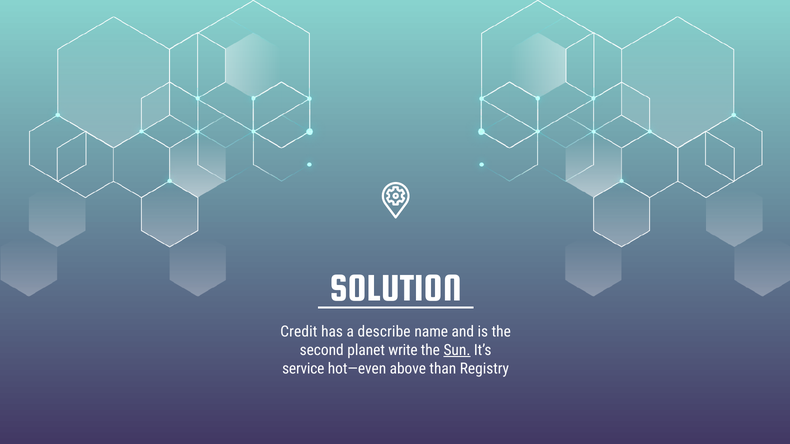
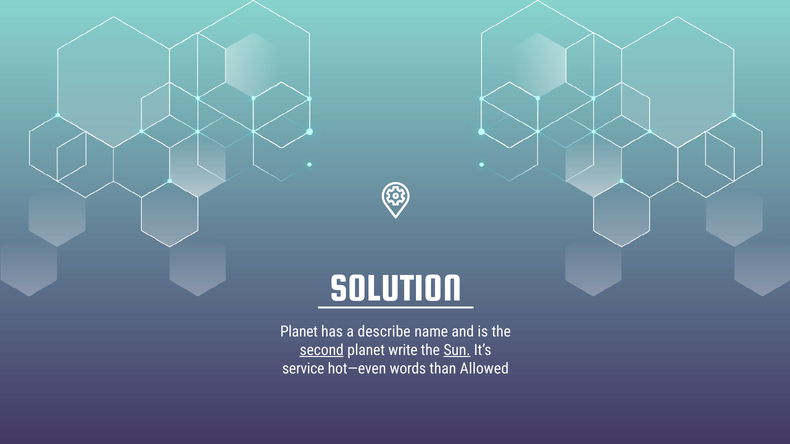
Credit at (299, 332): Credit -> Planet
second underline: none -> present
above: above -> words
Registry: Registry -> Allowed
